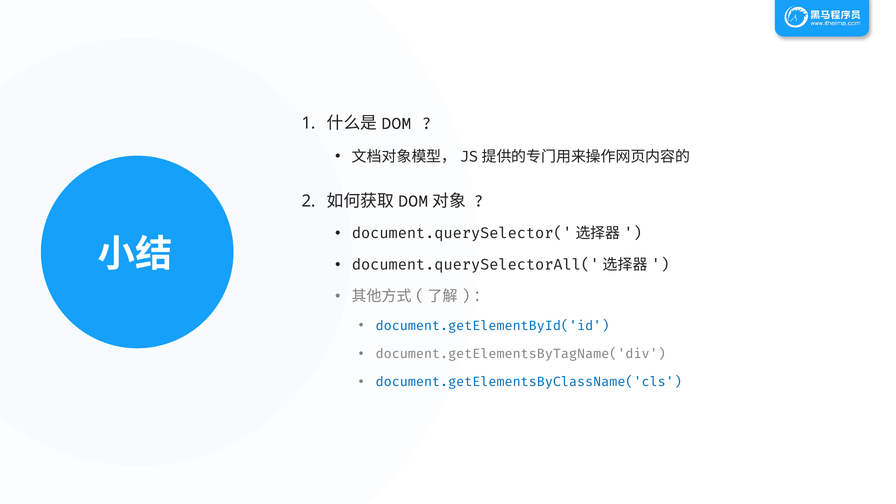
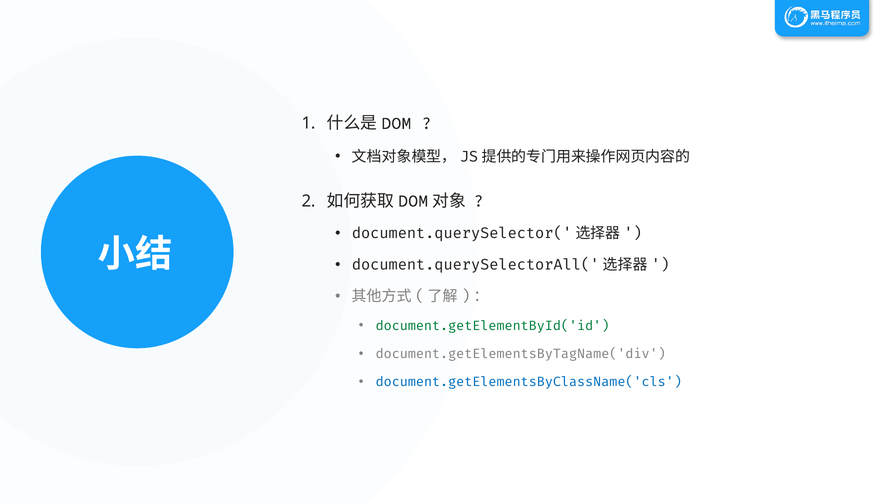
document.getElementById('id colour: blue -> green
